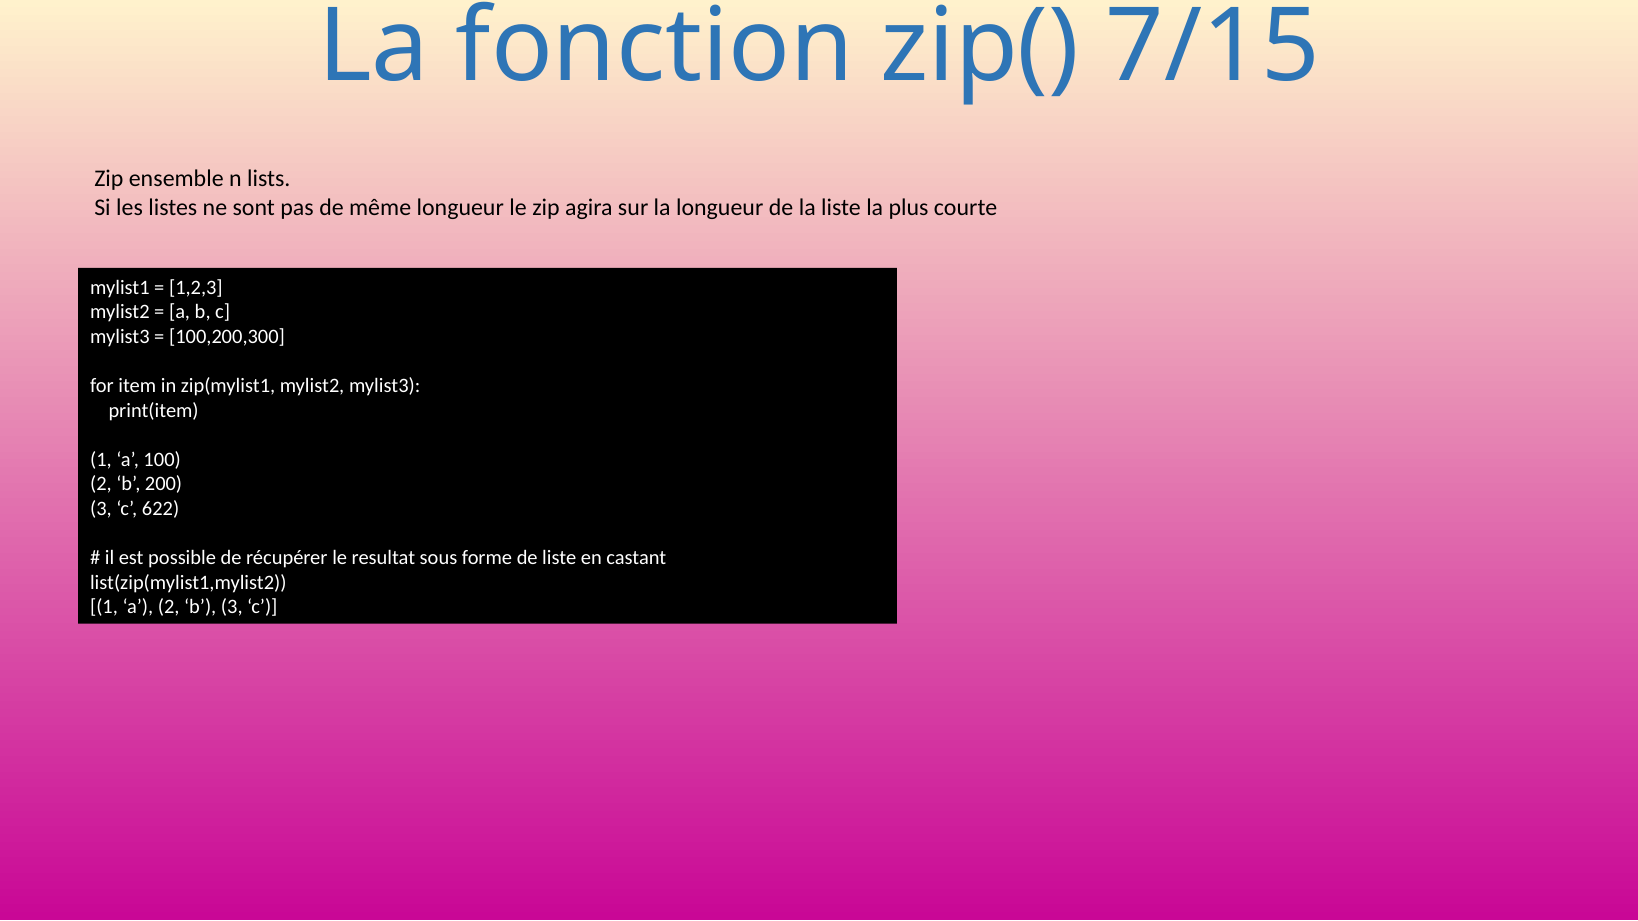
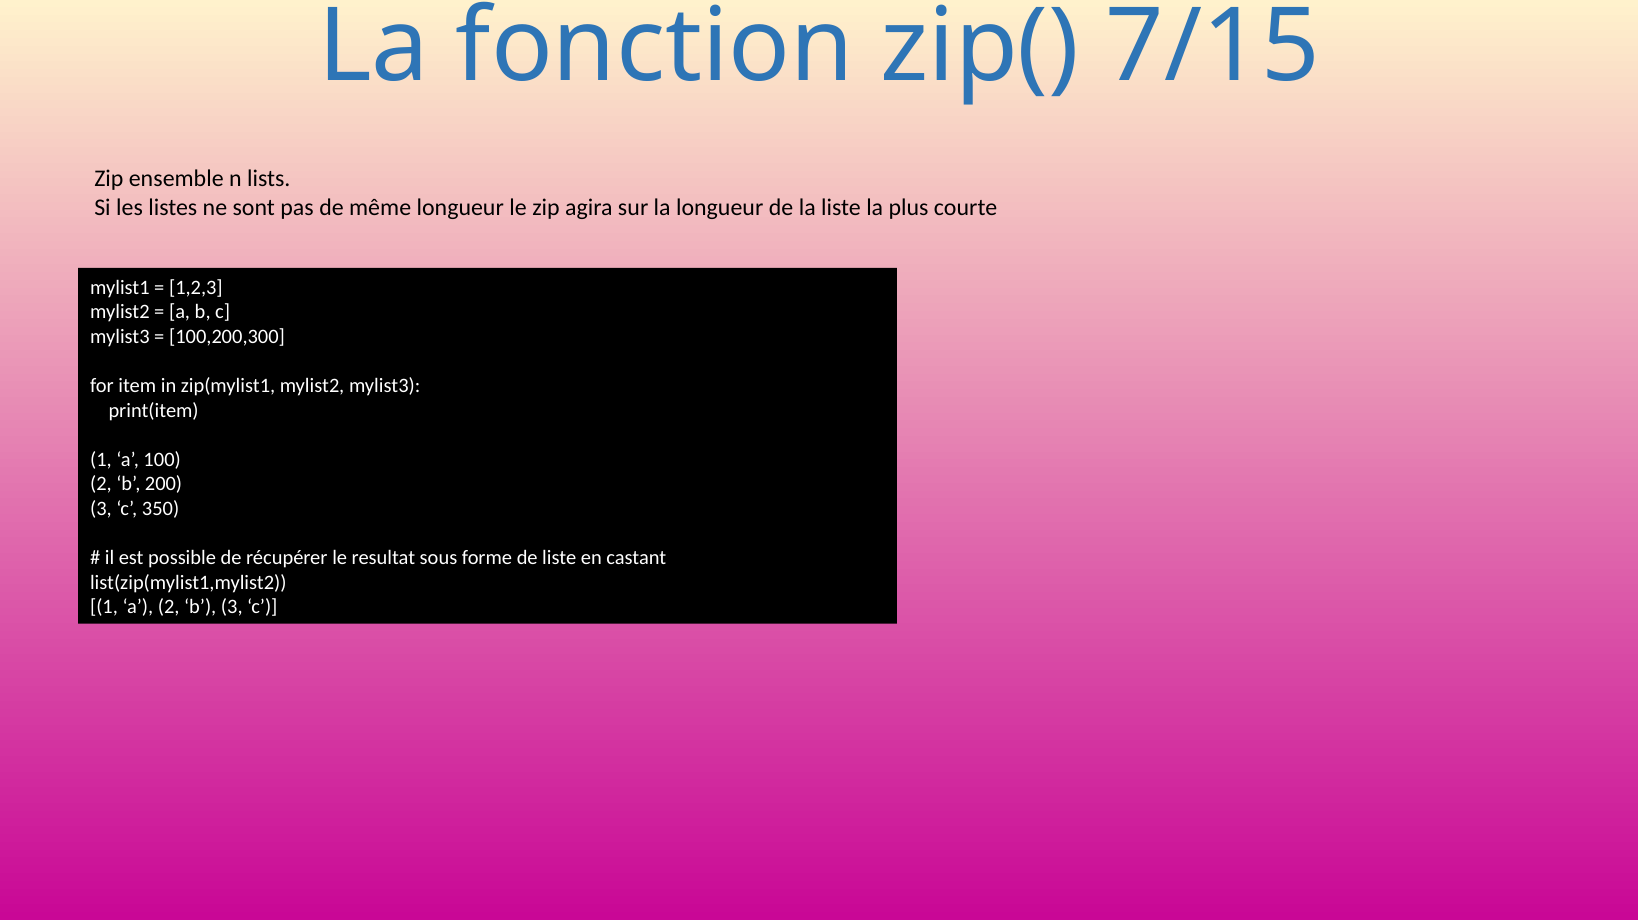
622: 622 -> 350
